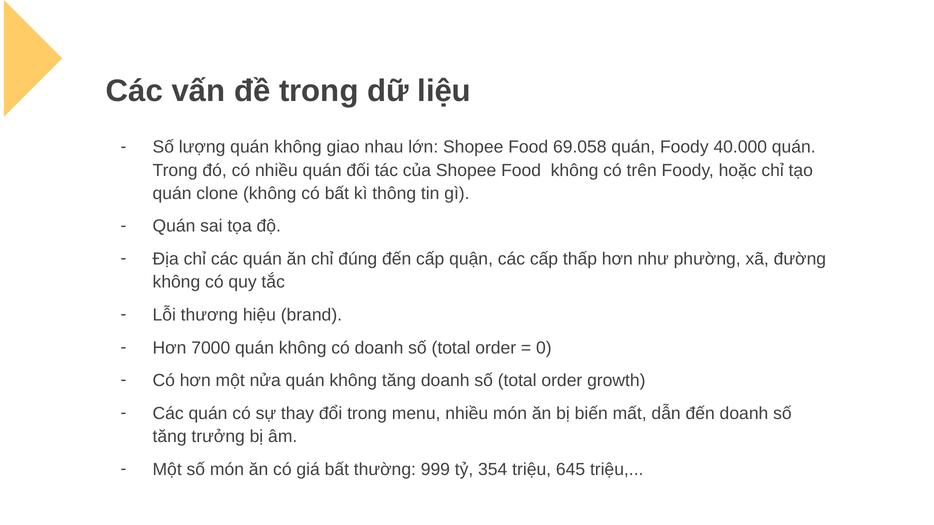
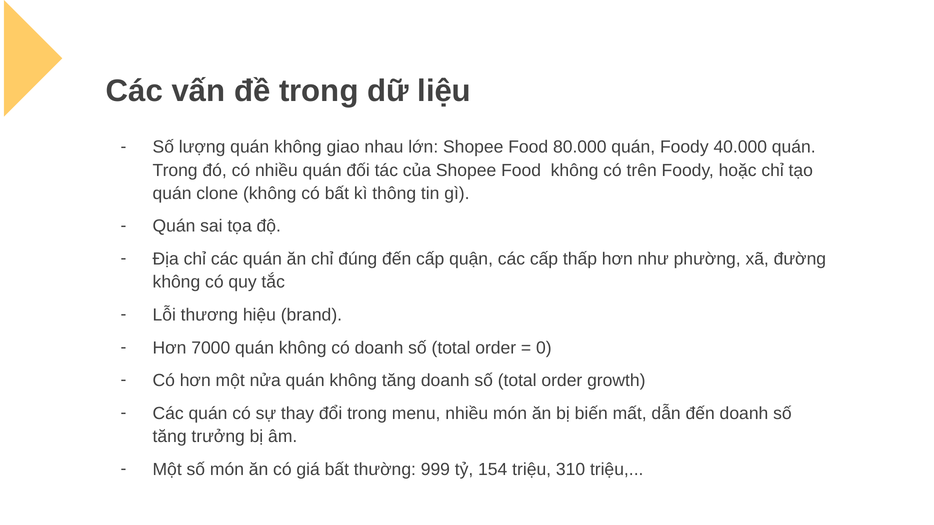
69.058: 69.058 -> 80.000
354: 354 -> 154
645: 645 -> 310
